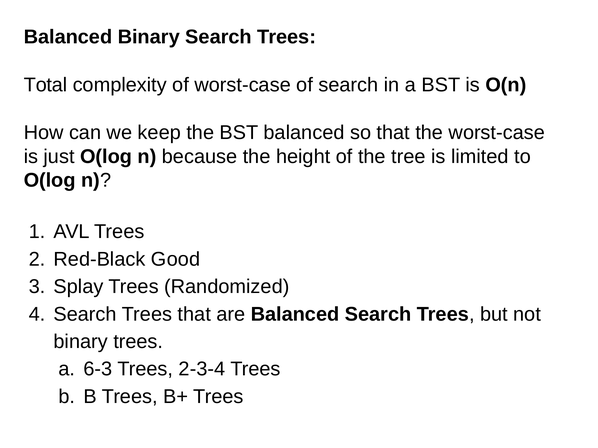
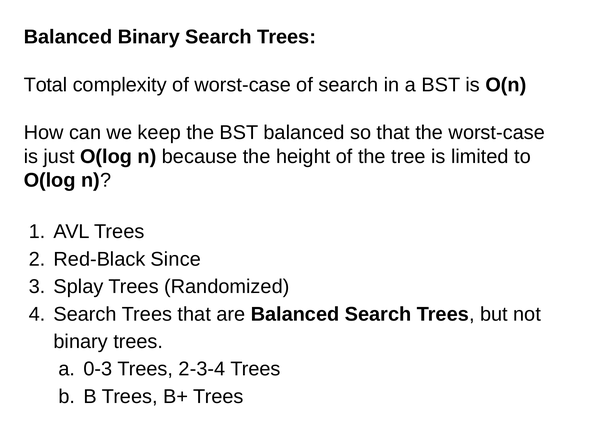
Good: Good -> Since
6-3: 6-3 -> 0-3
